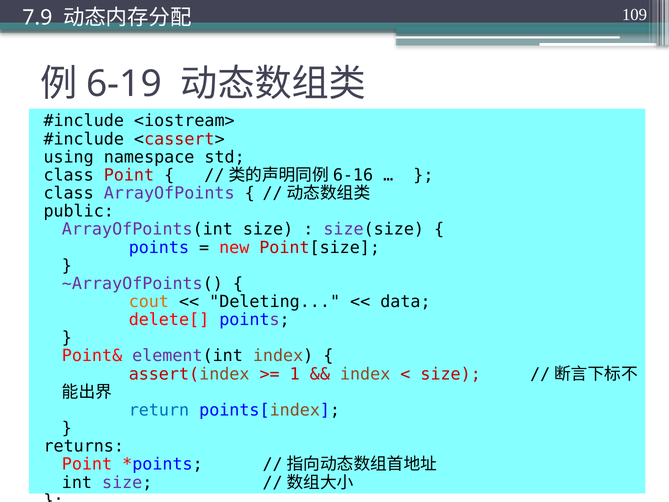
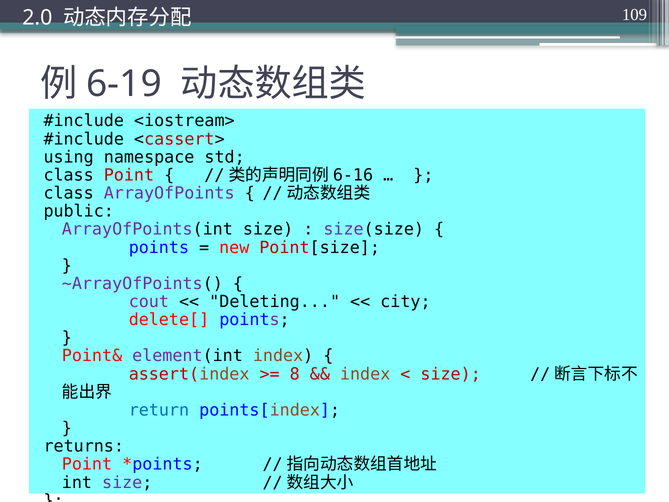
7.9: 7.9 -> 2.0
cout colour: orange -> purple
data: data -> city
1: 1 -> 8
